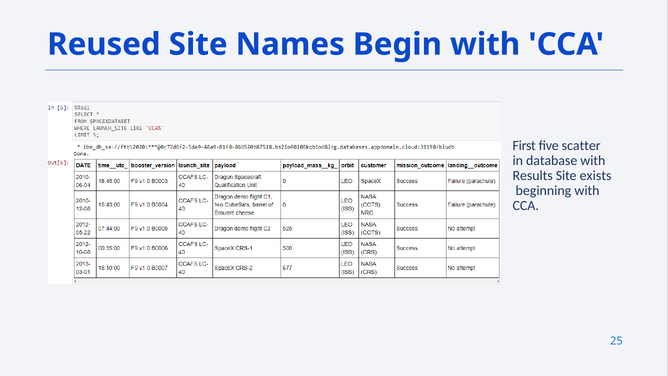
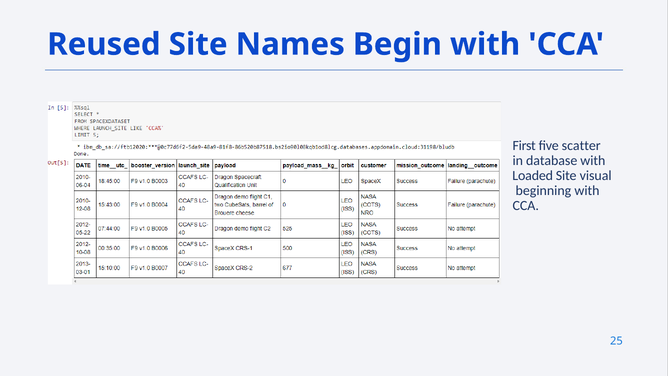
Results: Results -> Loaded
exists: exists -> visual
